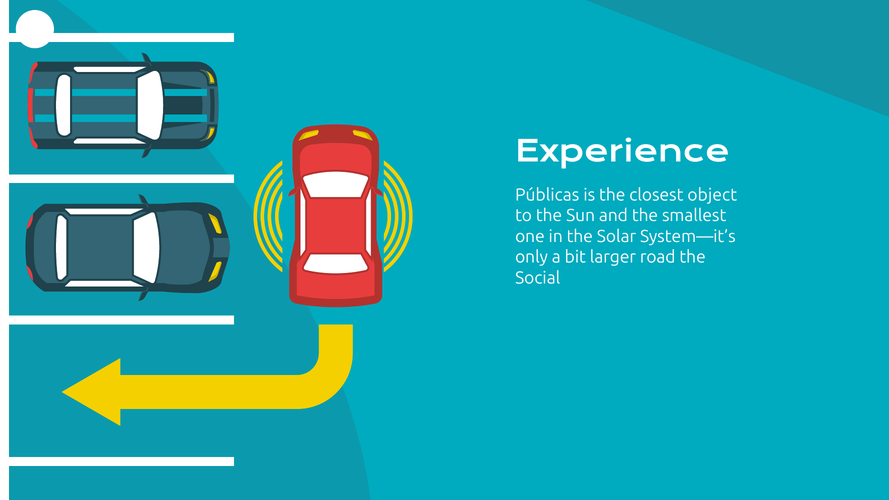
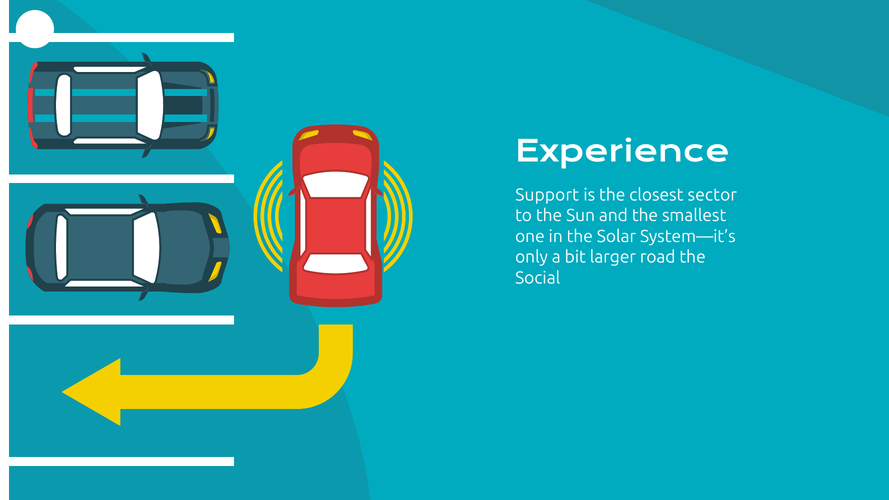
Públicas: Públicas -> Support
object: object -> sector
